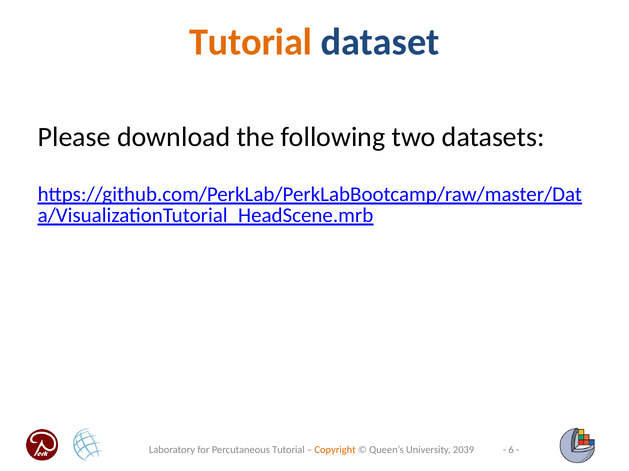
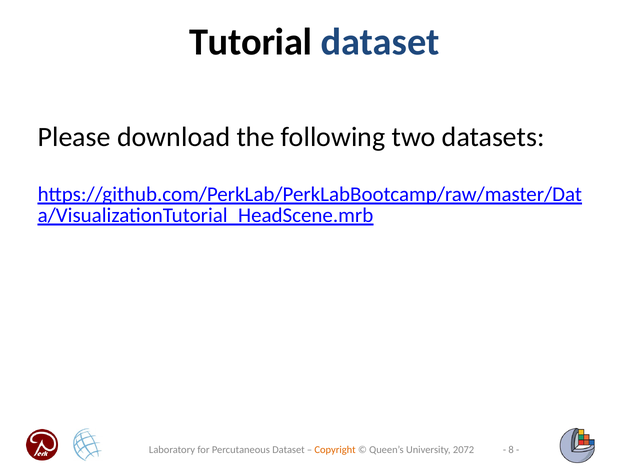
Tutorial at (251, 42) colour: orange -> black
6: 6 -> 8
Percutaneous Tutorial: Tutorial -> Dataset
2039: 2039 -> 2072
